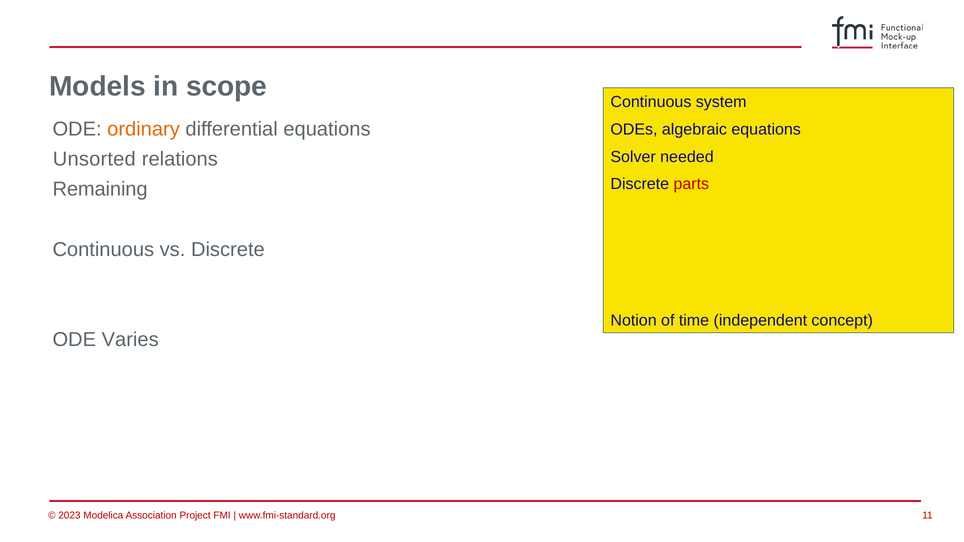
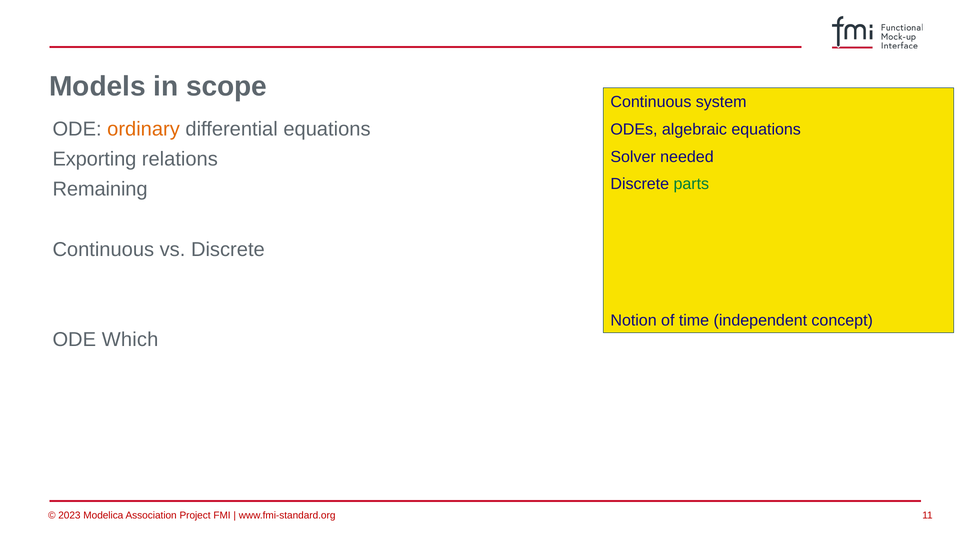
Unsorted: Unsorted -> Exporting
parts colour: red -> green
Varies: Varies -> Which
